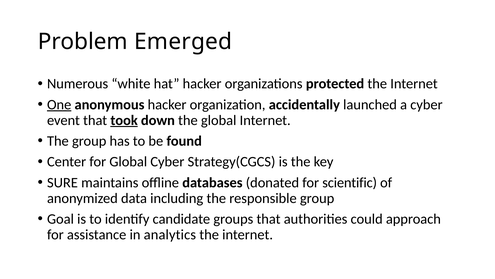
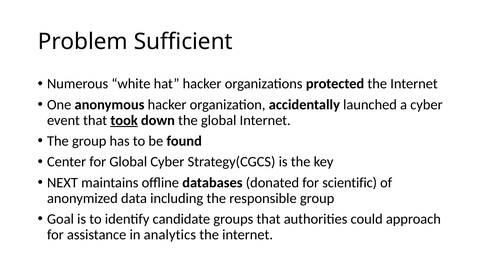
Emerged: Emerged -> Sufficient
One underline: present -> none
SURE: SURE -> NEXT
